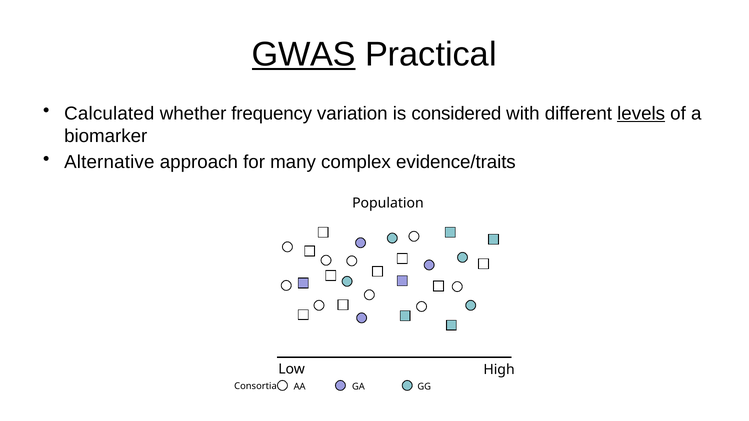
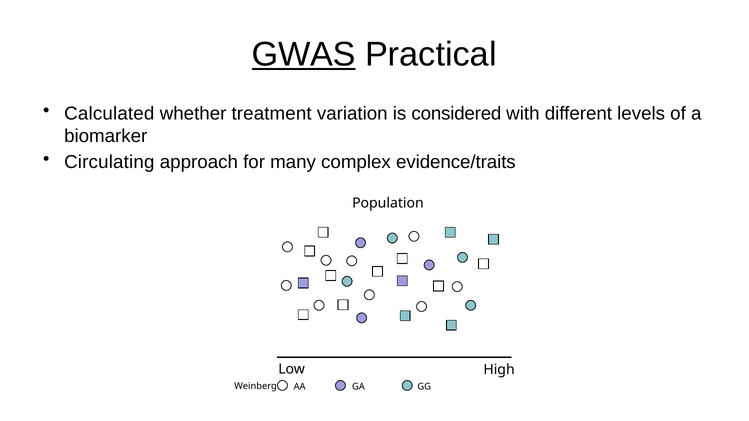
frequency: frequency -> treatment
levels underline: present -> none
Alternative: Alternative -> Circulating
Consortia: Consortia -> Weinberg
